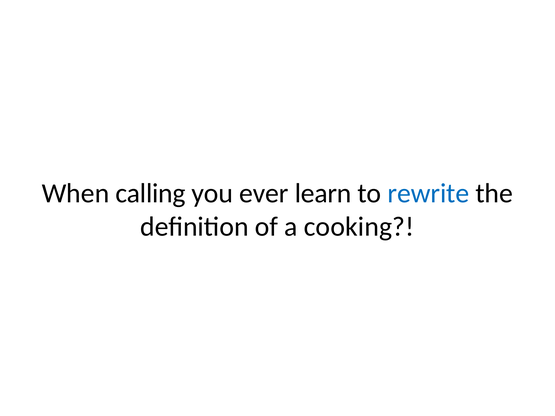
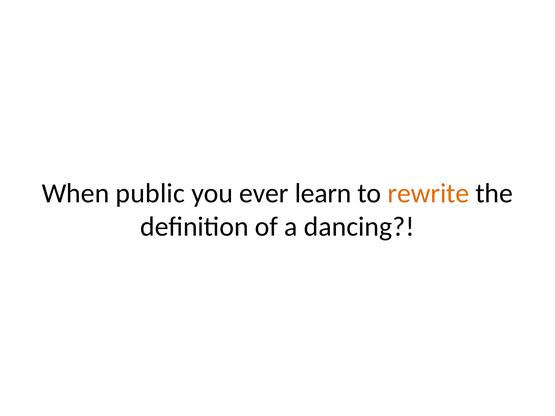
calling: calling -> public
rewrite colour: blue -> orange
cooking: cooking -> dancing
